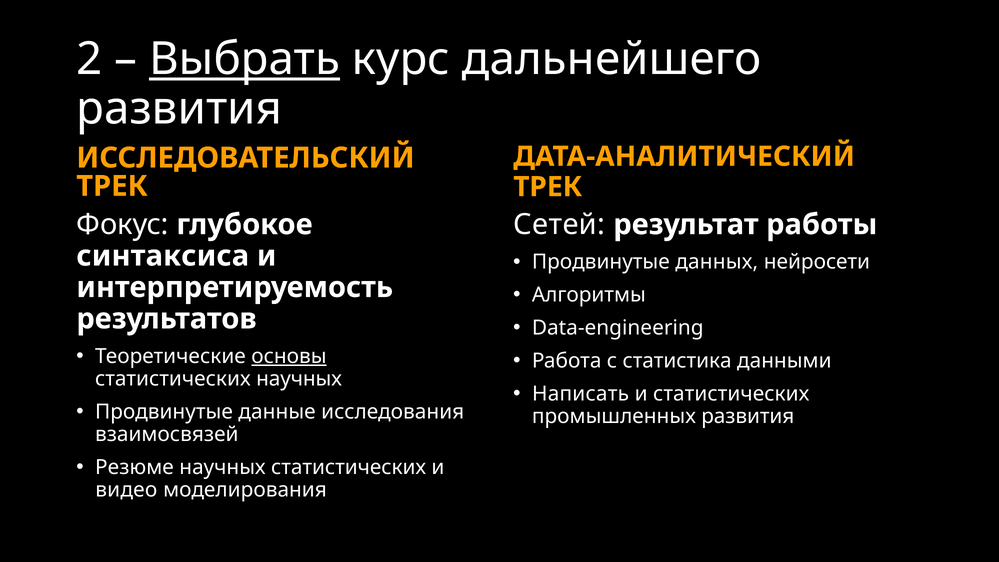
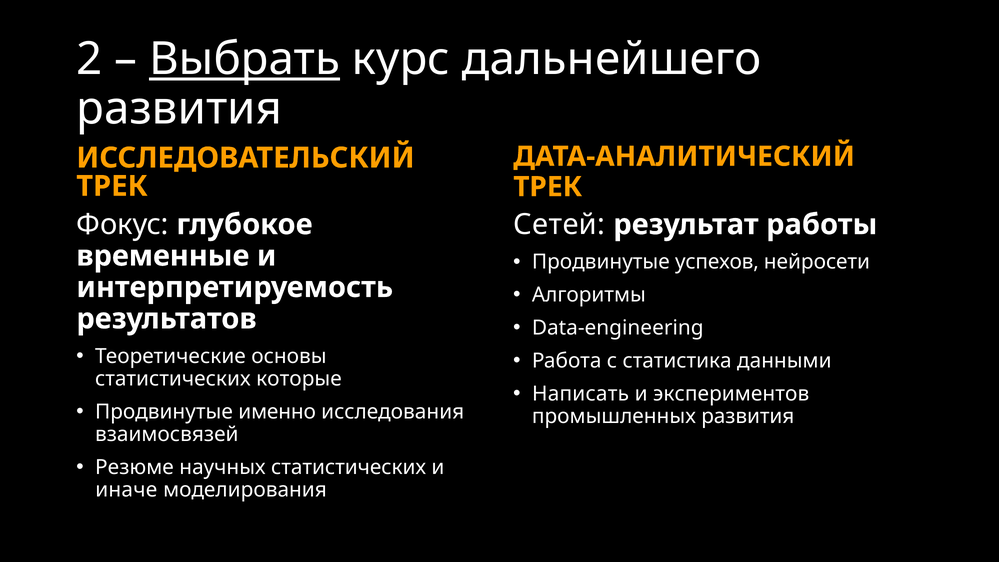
синтаксиса: синтаксиса -> временные
данных: данных -> успехов
основы underline: present -> none
статистических научных: научных -> которые
и статистических: статистических -> экспериментов
данные: данные -> именно
видео: видео -> иначе
